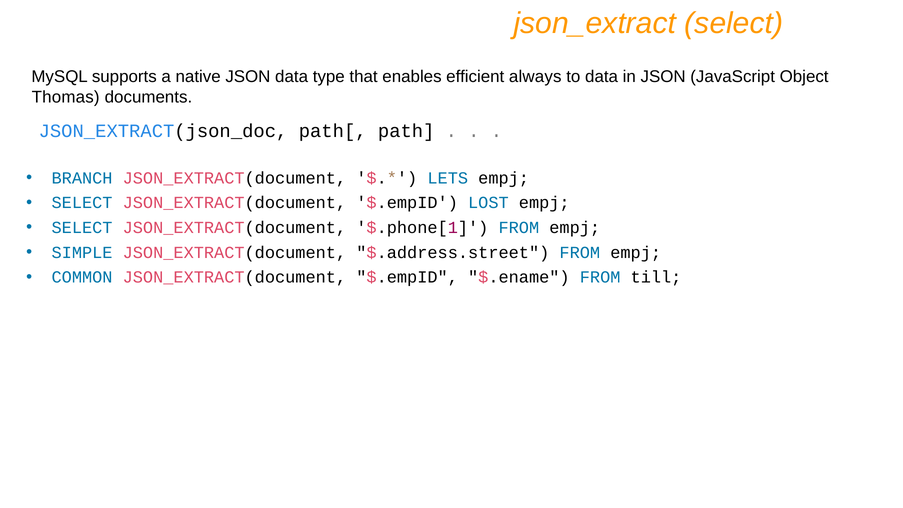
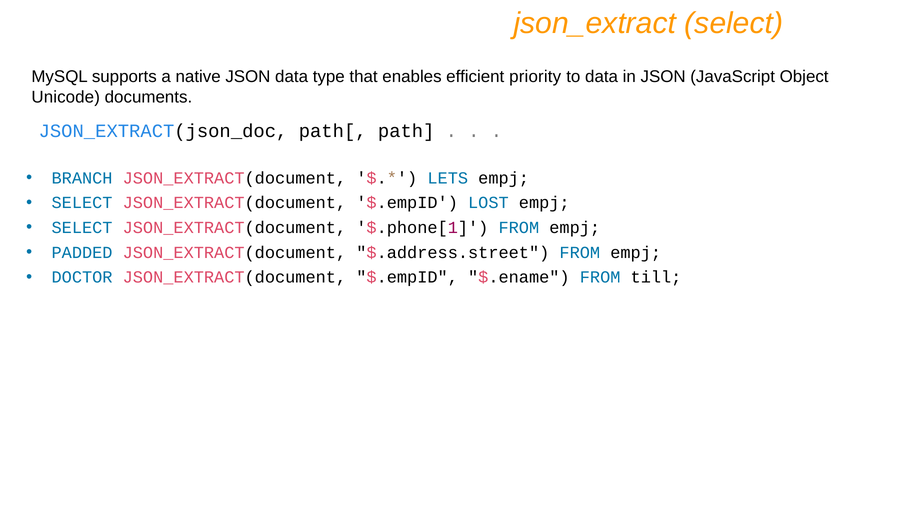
always: always -> priority
Thomas: Thomas -> Unicode
SIMPLE: SIMPLE -> PADDED
COMMON: COMMON -> DOCTOR
